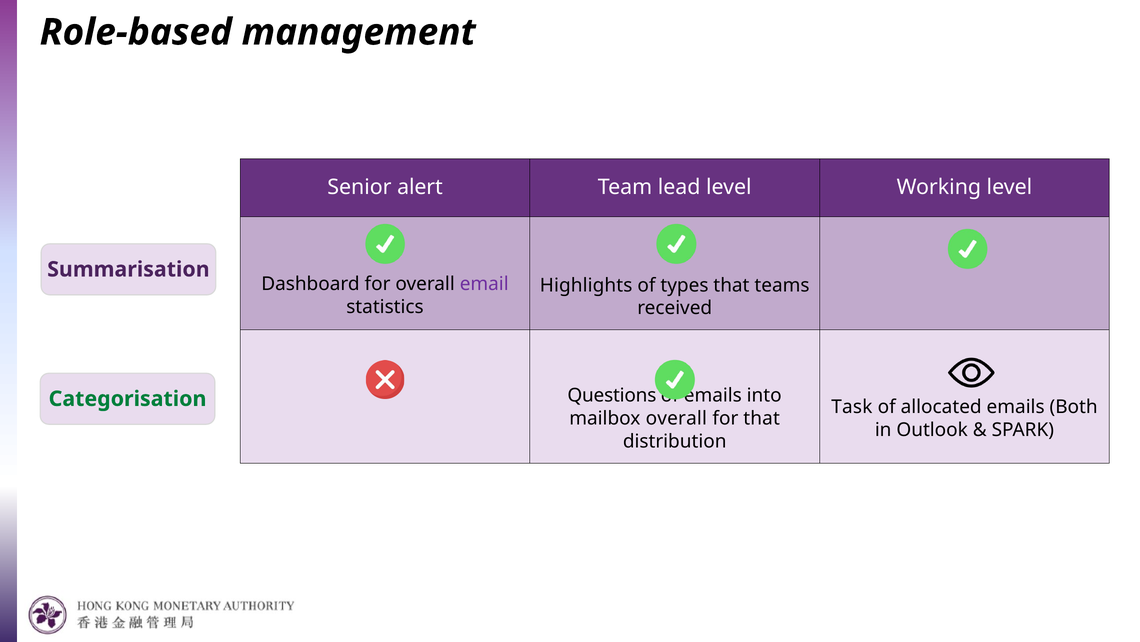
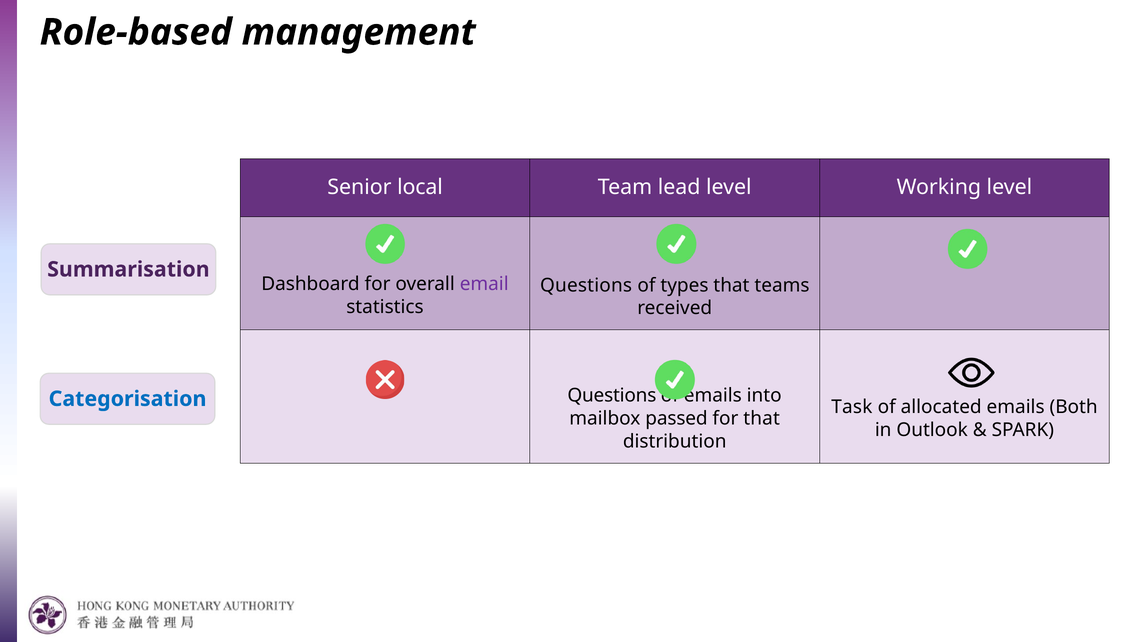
alert: alert -> local
Highlights at (586, 285): Highlights -> Questions
Categorisation colour: green -> blue
mailbox overall: overall -> passed
